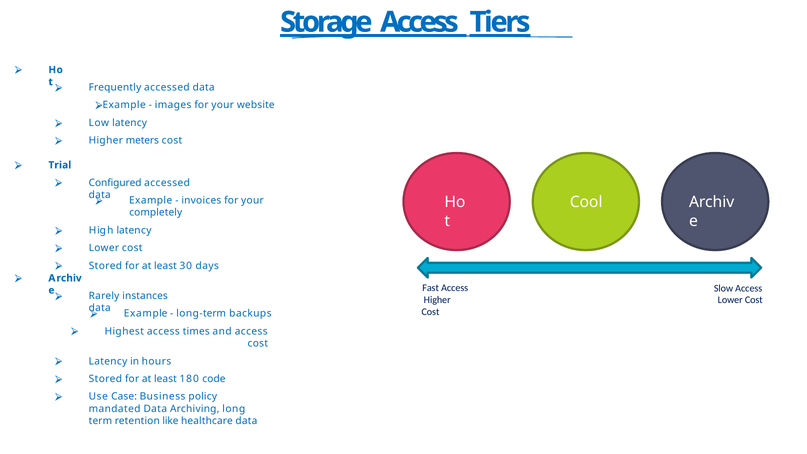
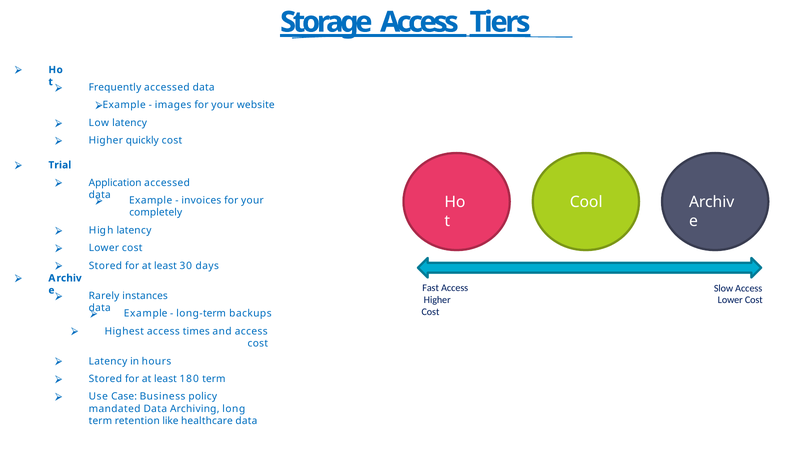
meters: meters -> quickly
Configured: Configured -> Application
180 code: code -> term
